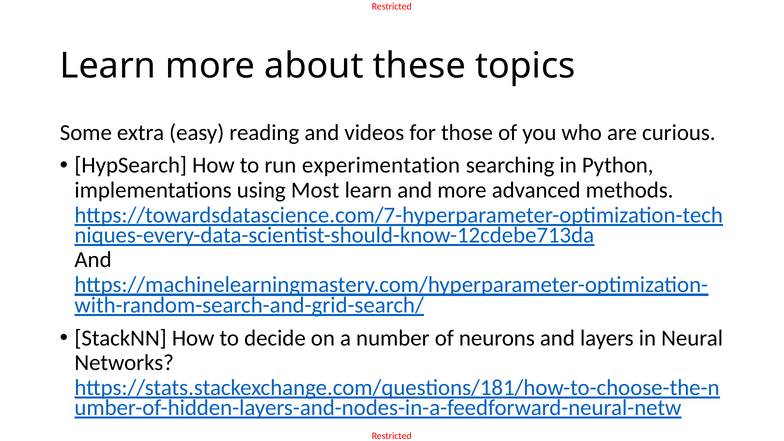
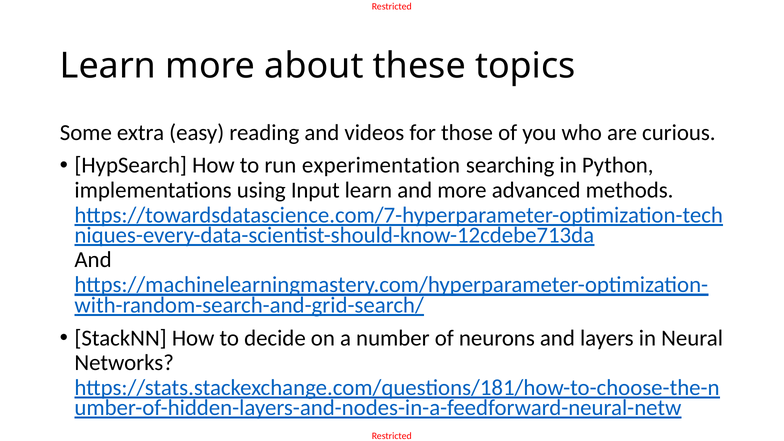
Most: Most -> Input
